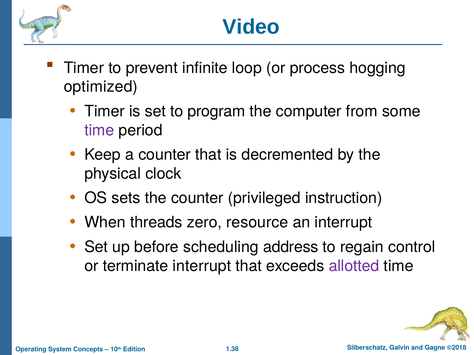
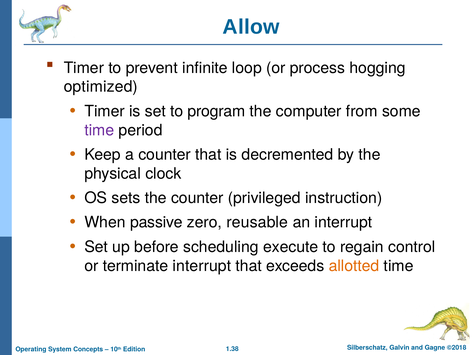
Video: Video -> Allow
threads: threads -> passive
resource: resource -> reusable
address: address -> execute
allotted colour: purple -> orange
